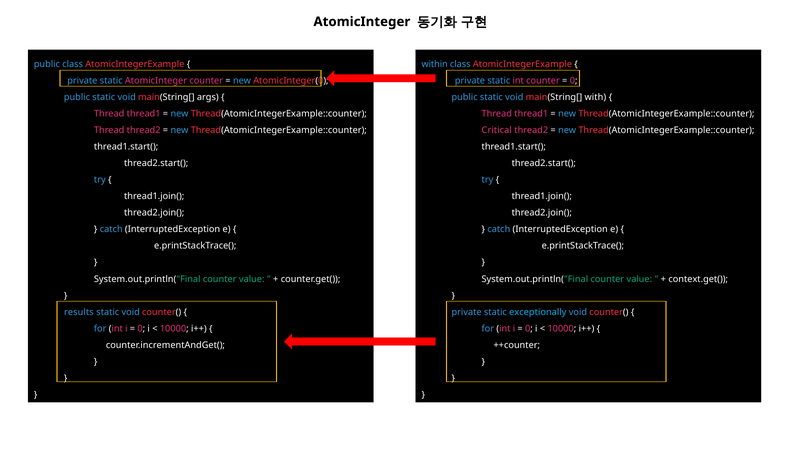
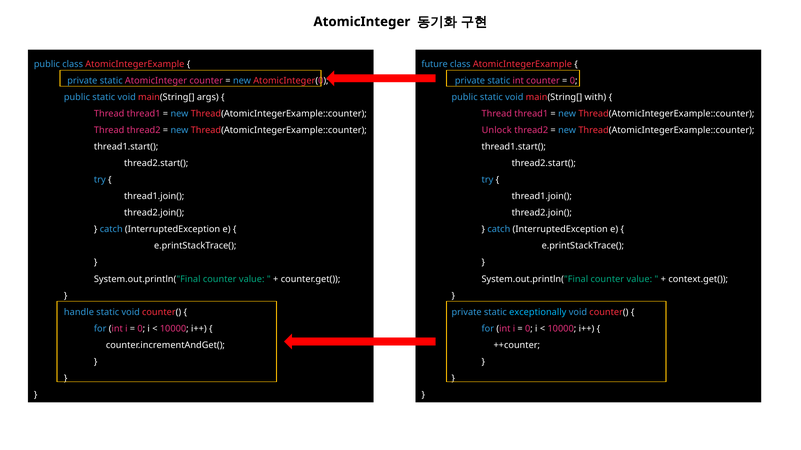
within: within -> future
Critical: Critical -> Unlock
results: results -> handle
